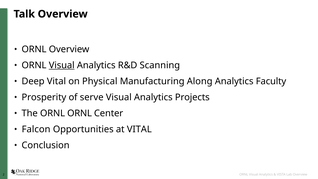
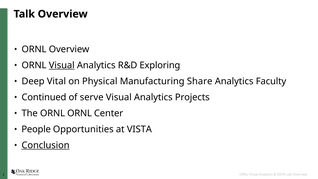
Scanning: Scanning -> Exploring
Along: Along -> Share
Prosperity: Prosperity -> Continued
Falcon: Falcon -> People
at VITAL: VITAL -> VISTA
Conclusion underline: none -> present
